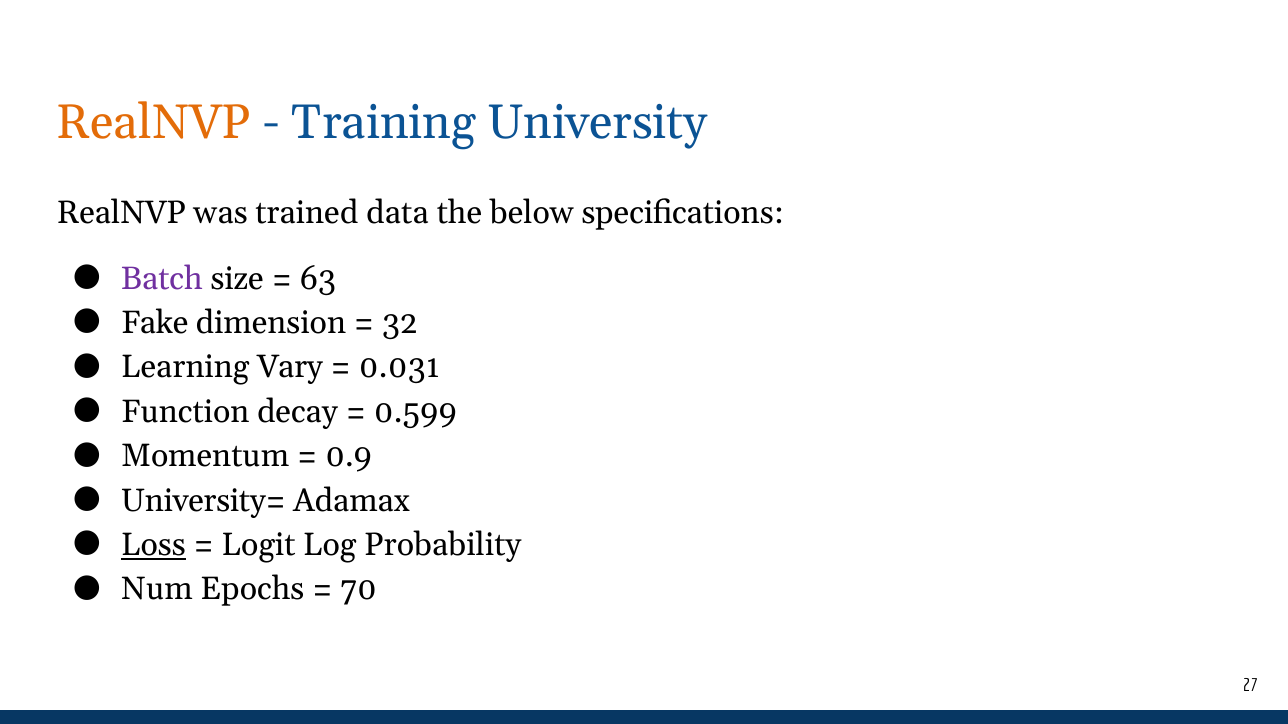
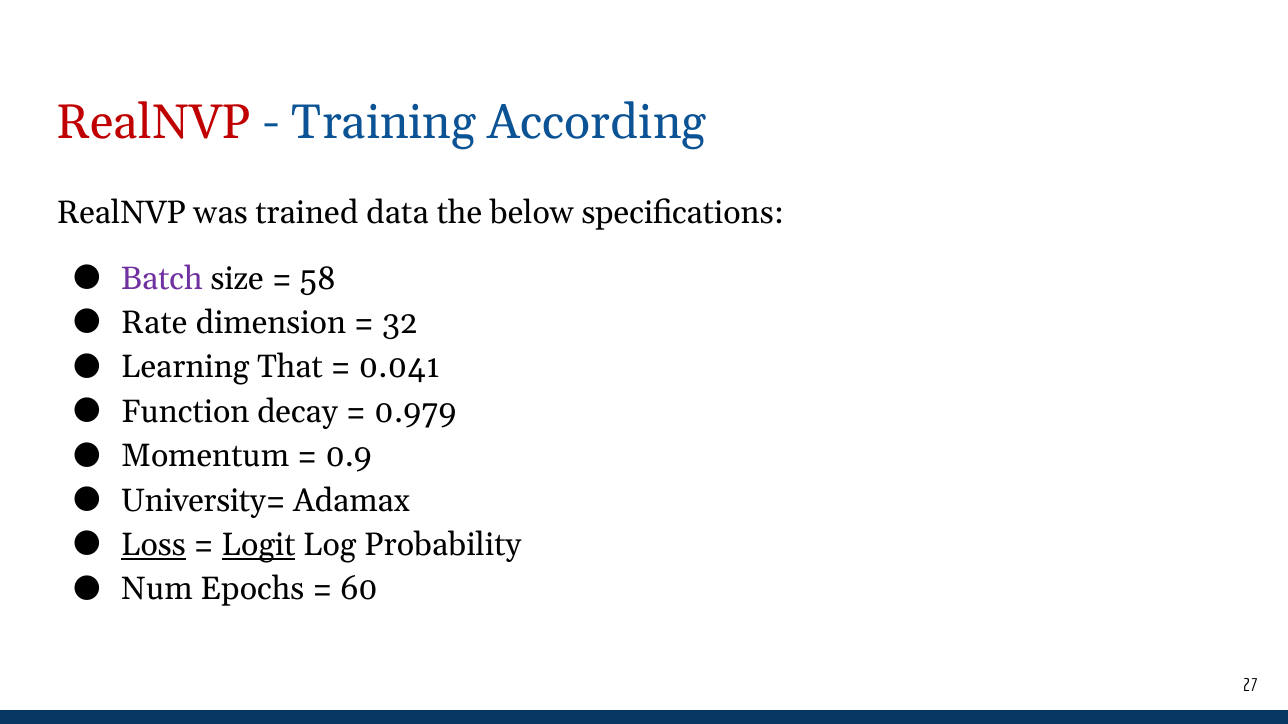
RealNVP at (154, 123) colour: orange -> red
University: University -> According
63: 63 -> 58
Fake: Fake -> Rate
Vary: Vary -> That
0.031: 0.031 -> 0.041
0.599: 0.599 -> 0.979
Logit underline: none -> present
70: 70 -> 60
